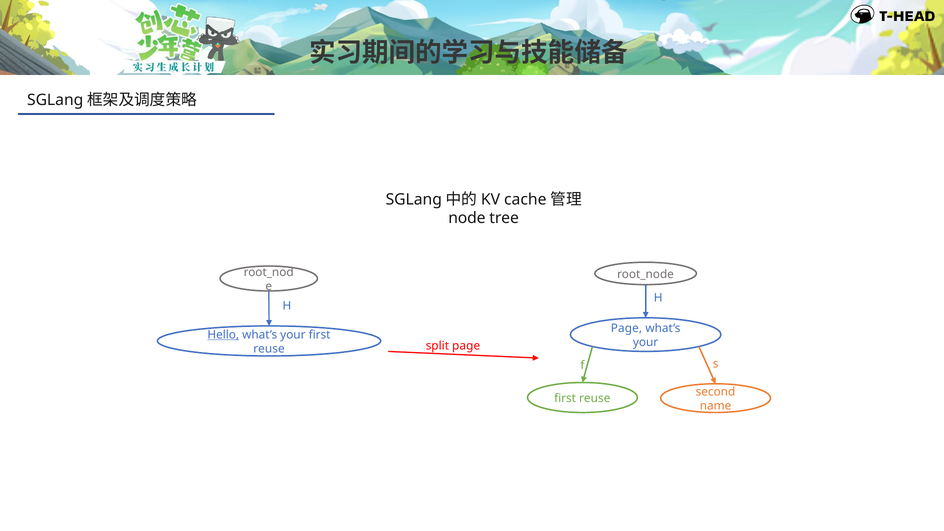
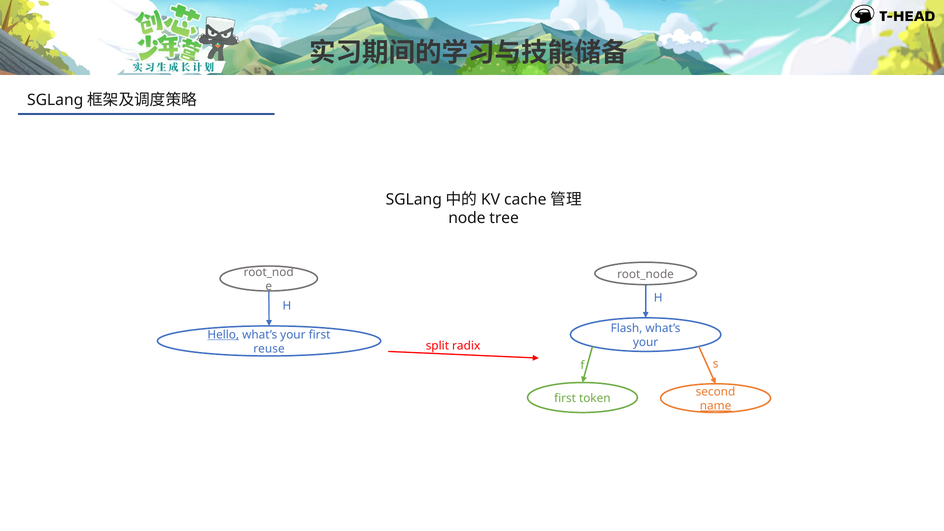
Page at (626, 328): Page -> Flash
split page: page -> radix
reuse at (595, 398): reuse -> token
name underline: none -> present
